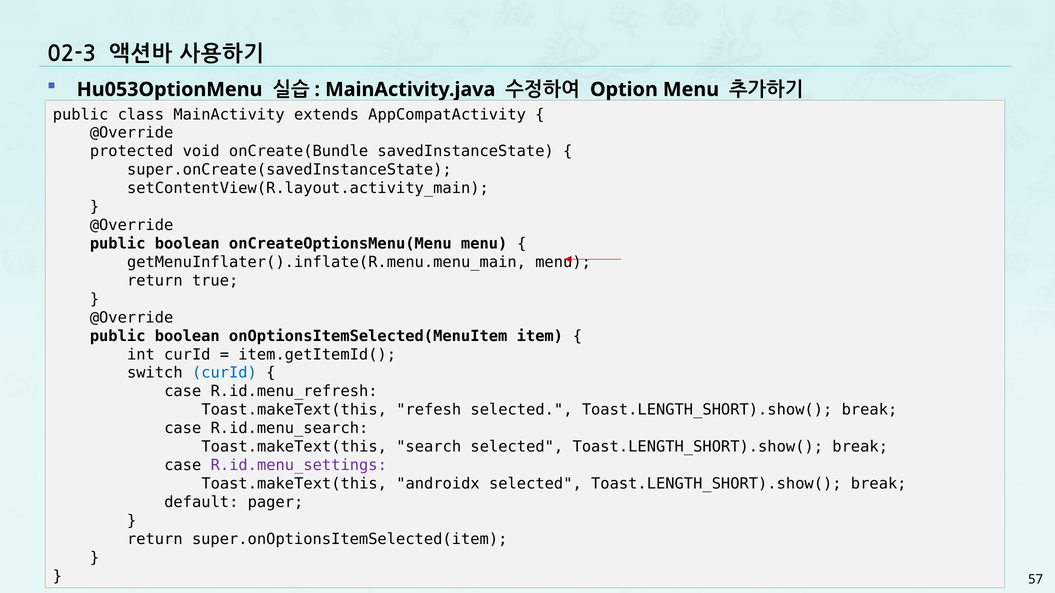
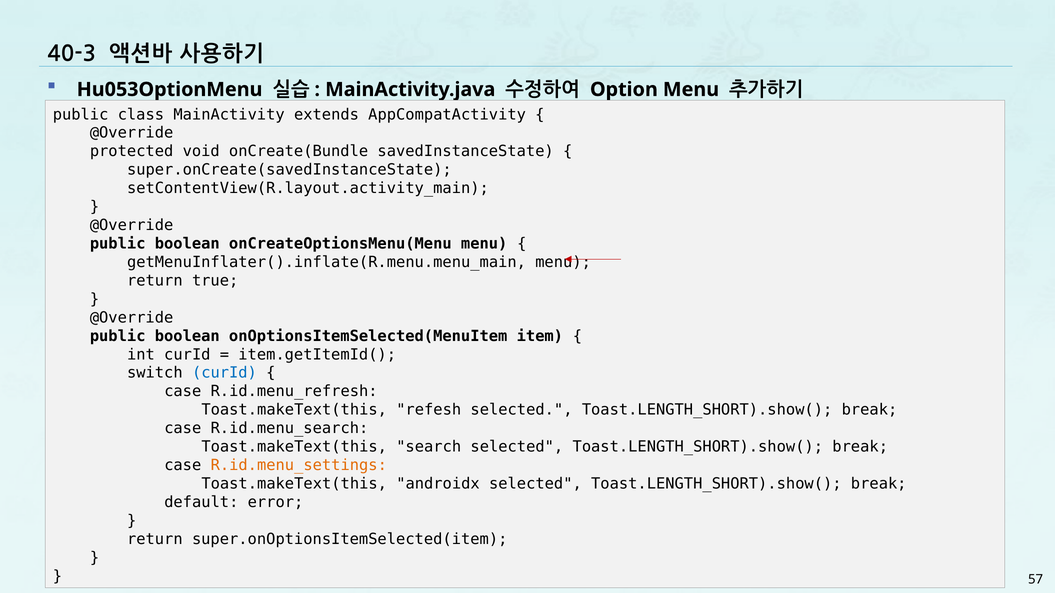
02-3: 02-3 -> 40-3
R.id.menu_settings colour: purple -> orange
pager: pager -> error
